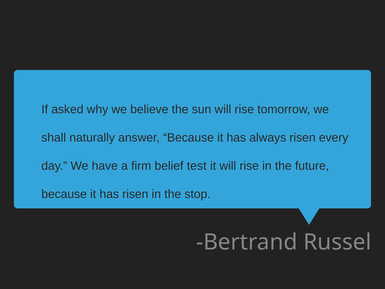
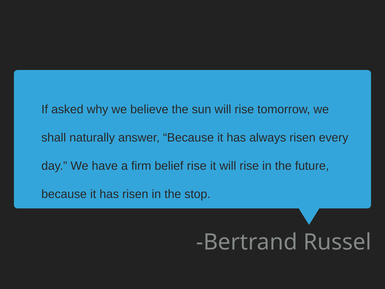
belief test: test -> rise
